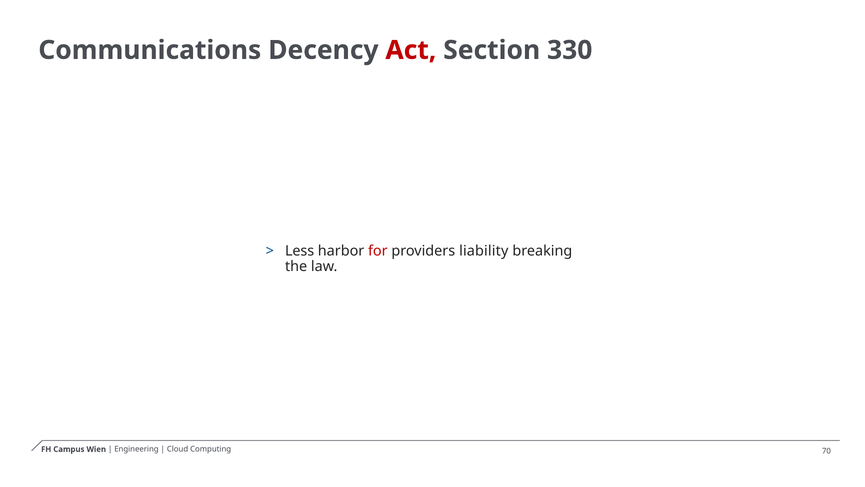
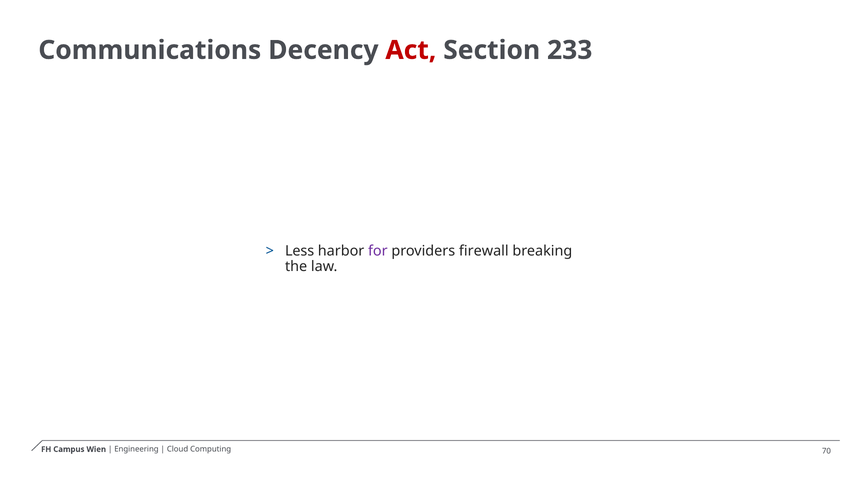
330: 330 -> 233
for colour: red -> purple
liability: liability -> firewall
